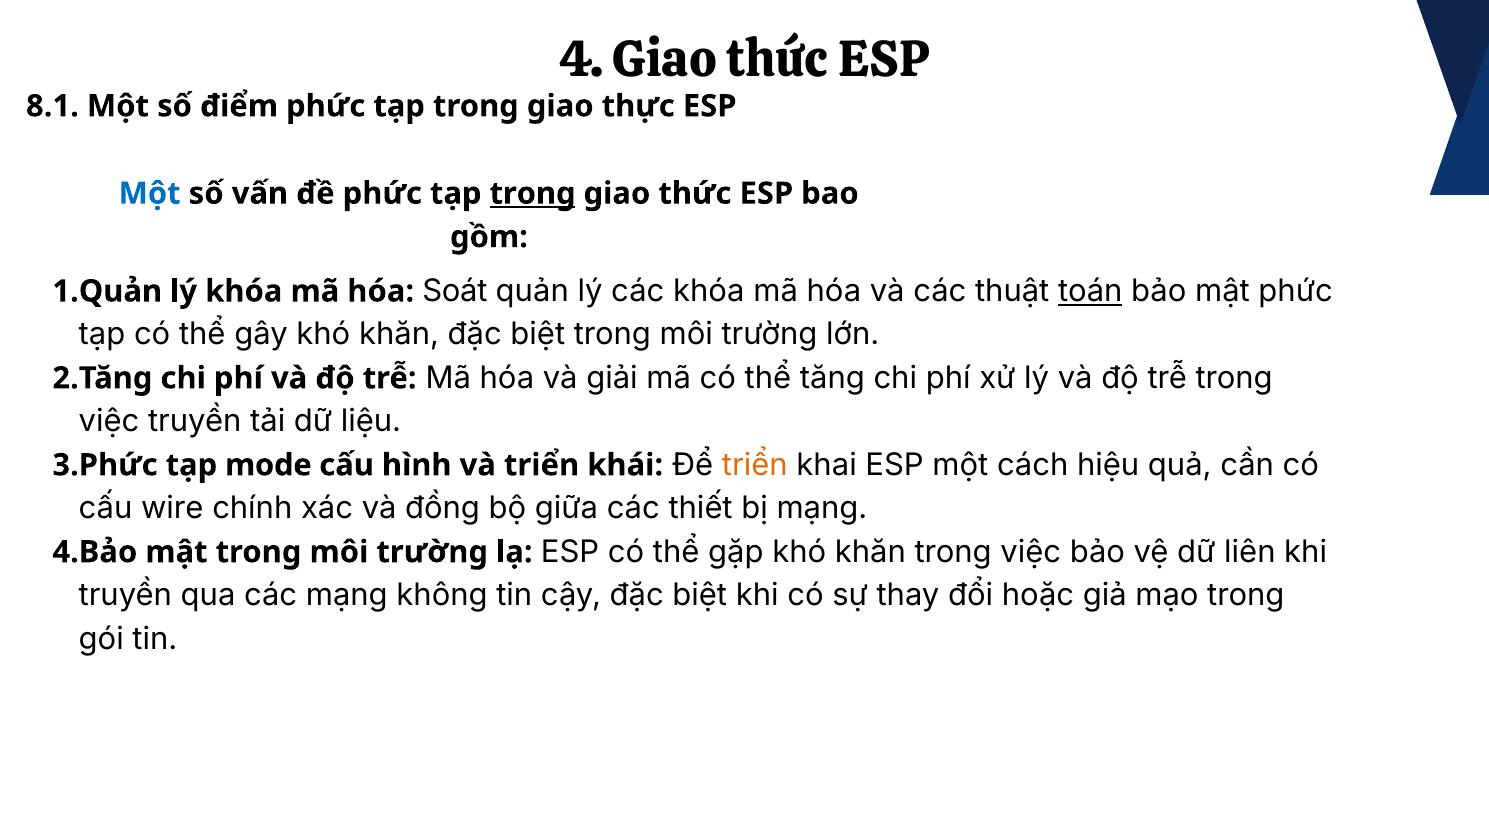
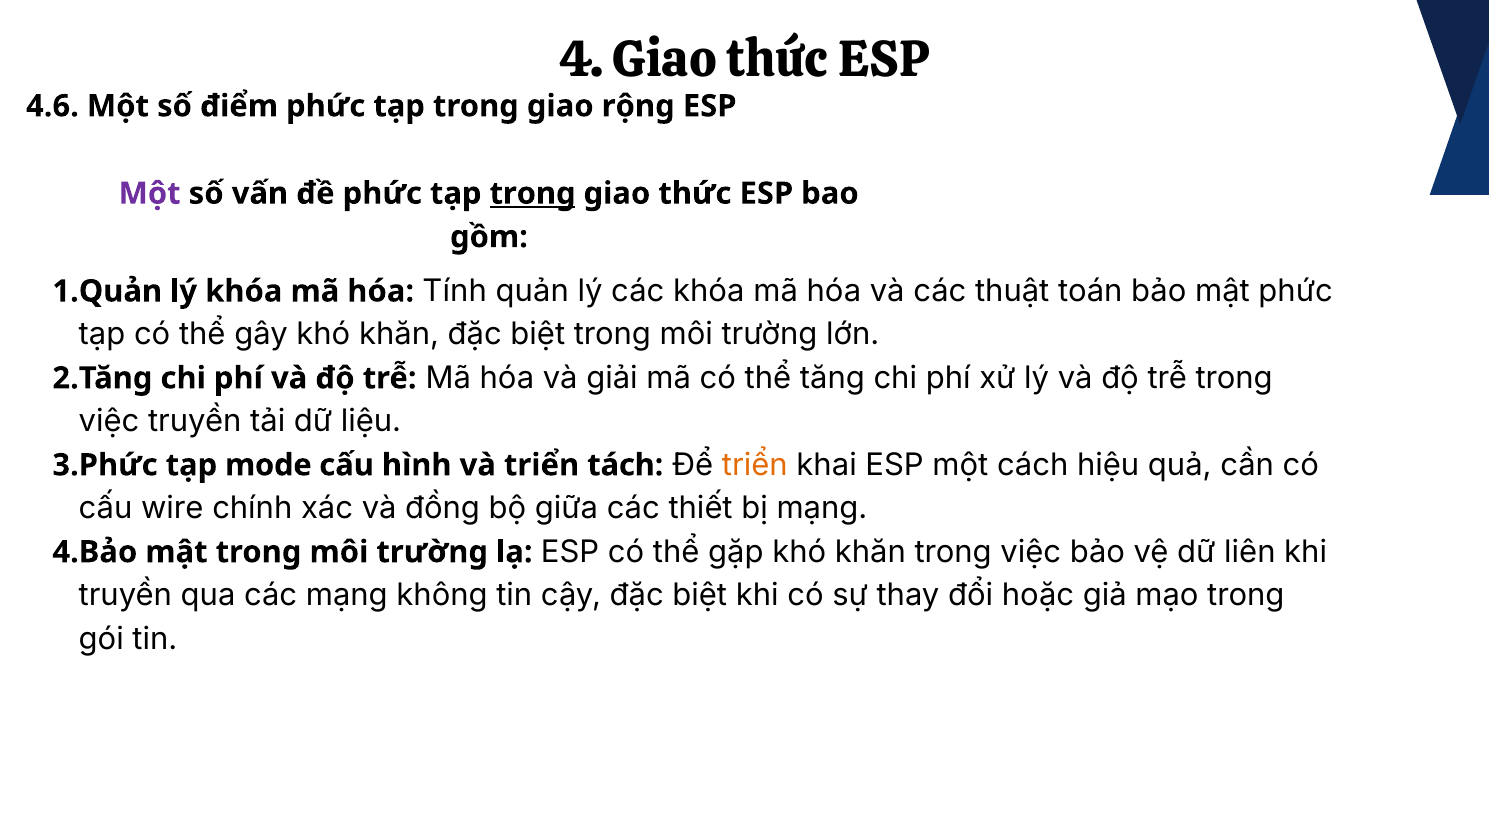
8.1: 8.1 -> 4.6
thực: thực -> rộng
Một at (150, 193) colour: blue -> purple
Soát: Soát -> Tính
toán underline: present -> none
khái: khái -> tách
